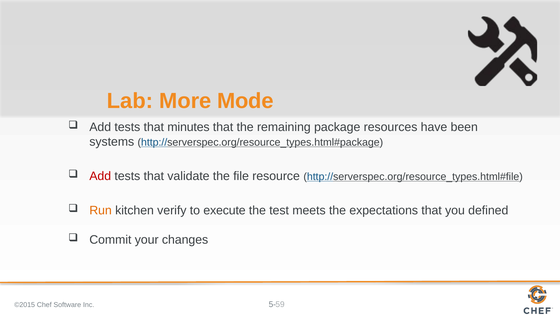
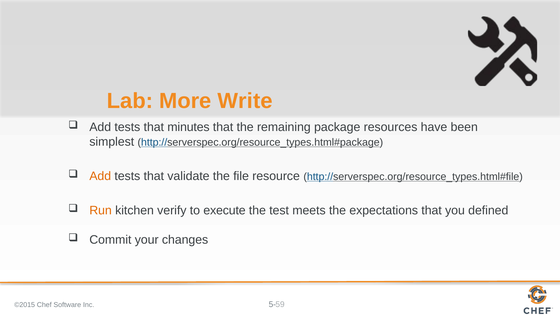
Mode: Mode -> Write
systems: systems -> simplest
Add at (100, 176) colour: red -> orange
